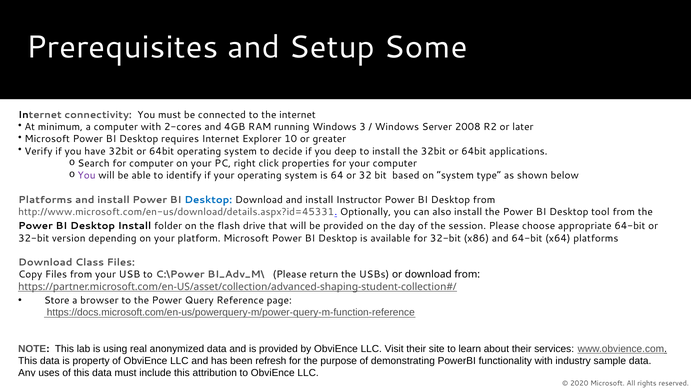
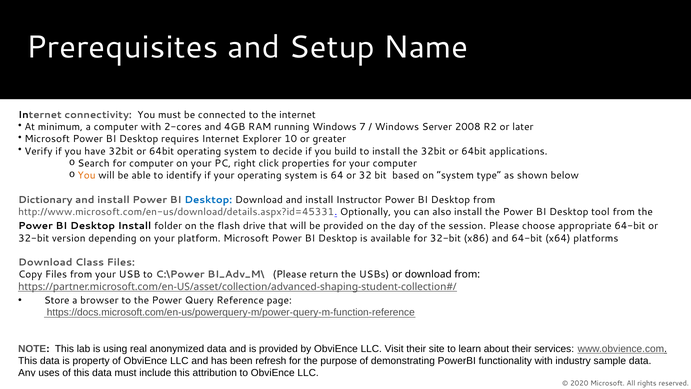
Some: Some -> Name
3: 3 -> 7
deep: deep -> build
You at (87, 175) colour: purple -> orange
Platforms at (45, 200): Platforms -> Dictionary
